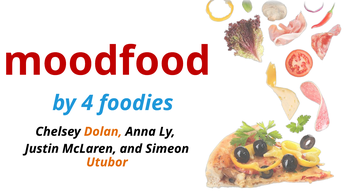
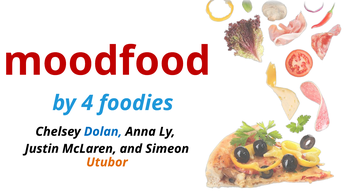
Dolan colour: orange -> blue
